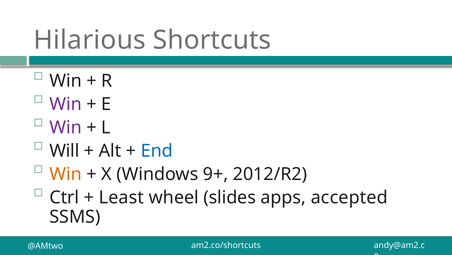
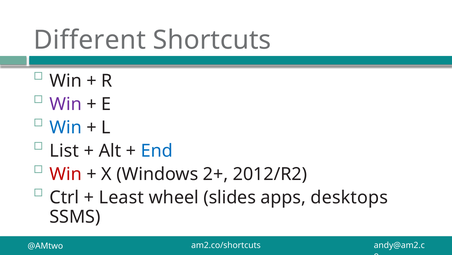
Hilarious: Hilarious -> Different
Win at (66, 127) colour: purple -> blue
Will: Will -> List
Win at (66, 174) colour: orange -> red
9+: 9+ -> 2+
accepted: accepted -> desktops
